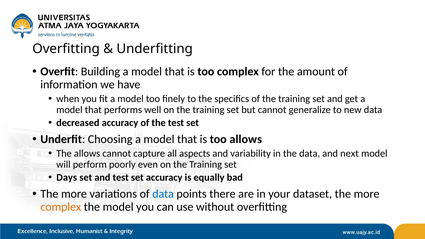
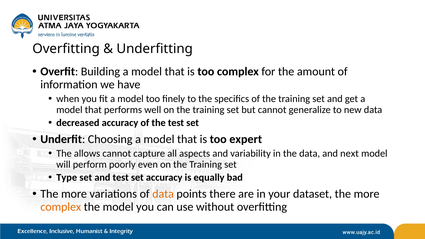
too allows: allows -> expert
Days: Days -> Type
data at (163, 194) colour: blue -> orange
